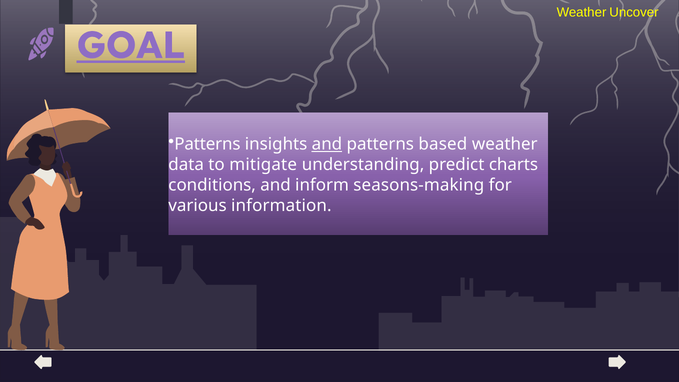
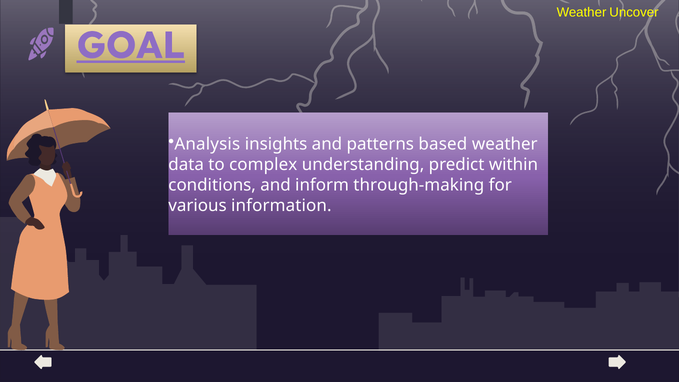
Patterns at (207, 144): Patterns -> Analysis
and at (327, 144) underline: present -> none
mitigate: mitigate -> complex
charts: charts -> within
seasons-making: seasons-making -> through-making
